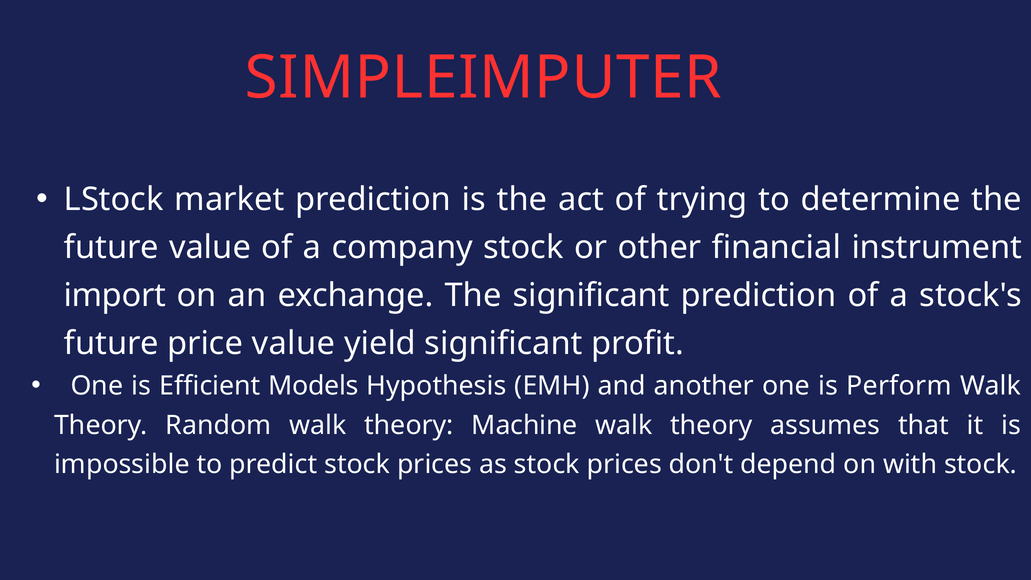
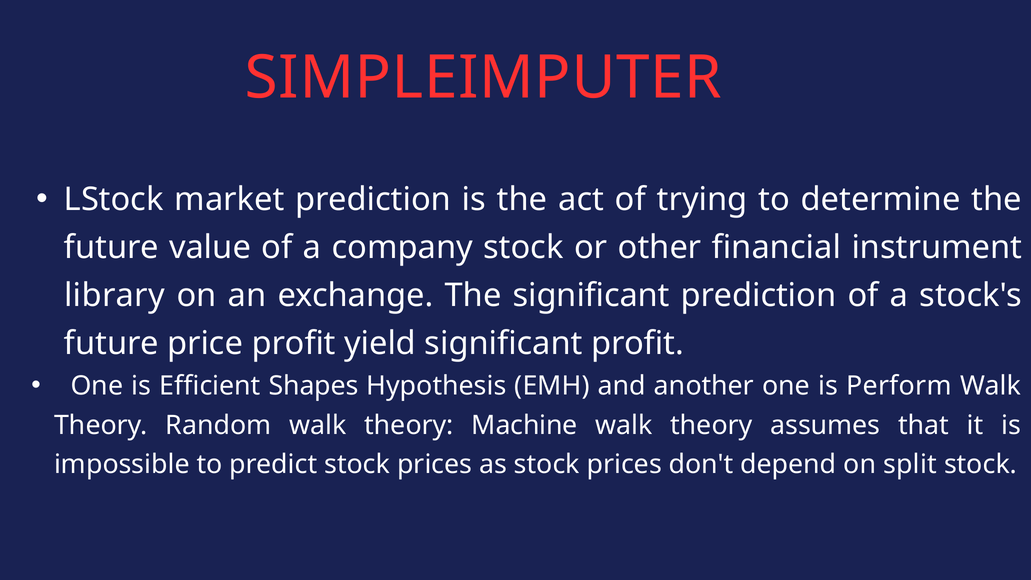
import: import -> library
price value: value -> profit
Models: Models -> Shapes
with: with -> split
